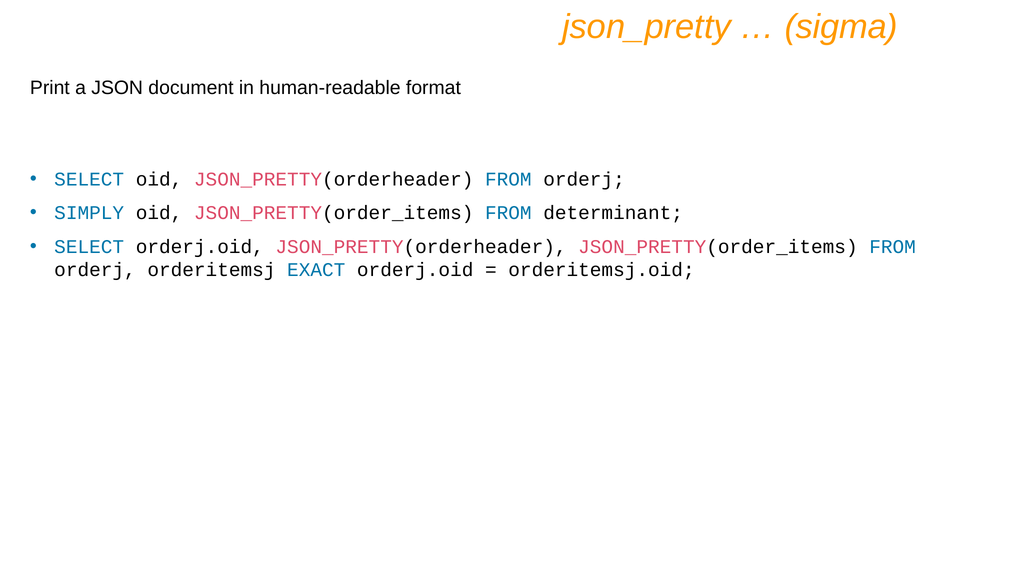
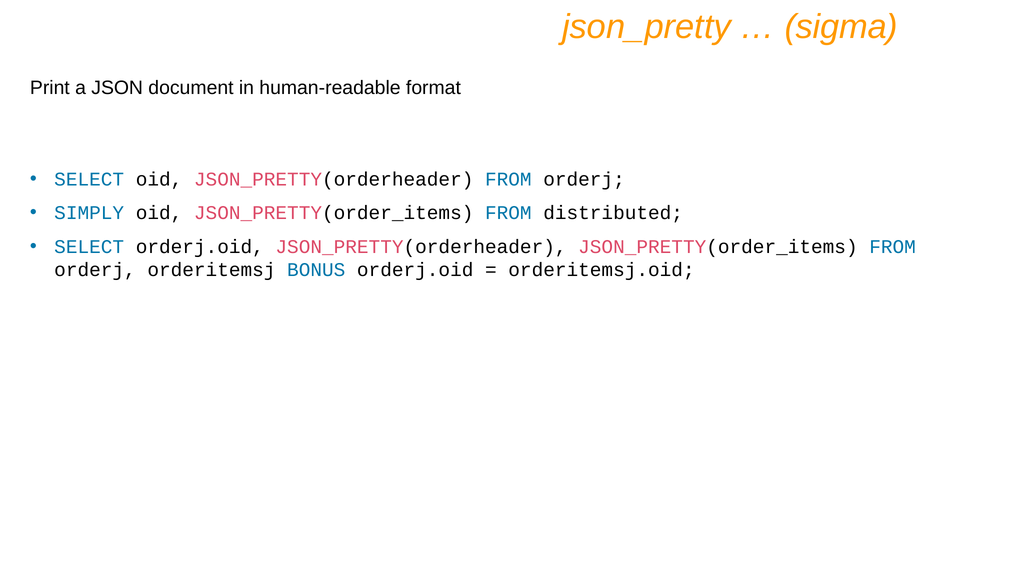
determinant: determinant -> distributed
EXACT: EXACT -> BONUS
